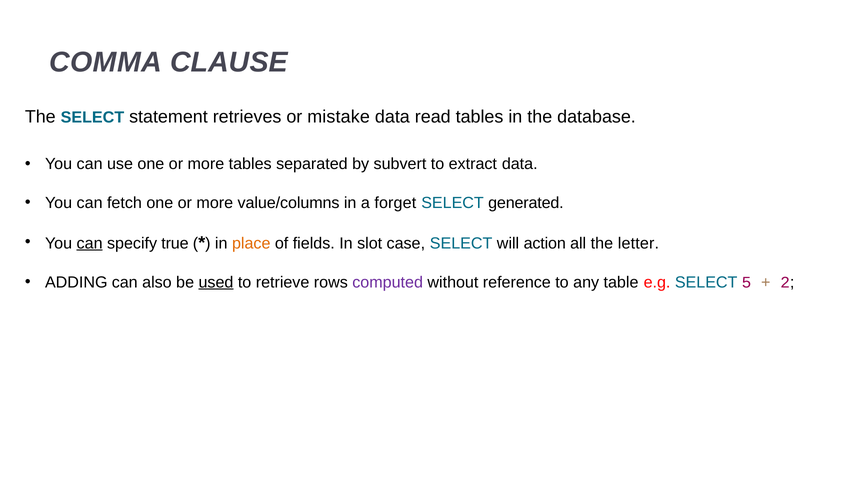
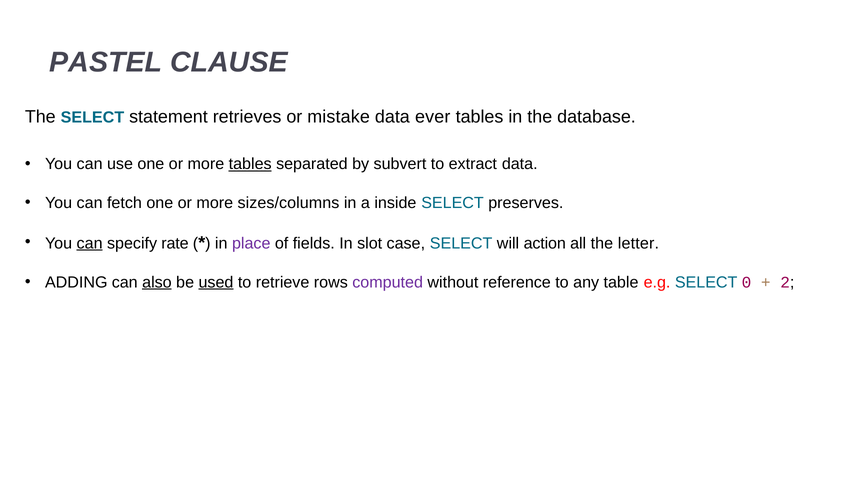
COMMA: COMMA -> PASTEL
read: read -> ever
tables at (250, 164) underline: none -> present
value/columns: value/columns -> sizes/columns
forget: forget -> inside
generated: generated -> preserves
true: true -> rate
place colour: orange -> purple
also underline: none -> present
5: 5 -> 0
